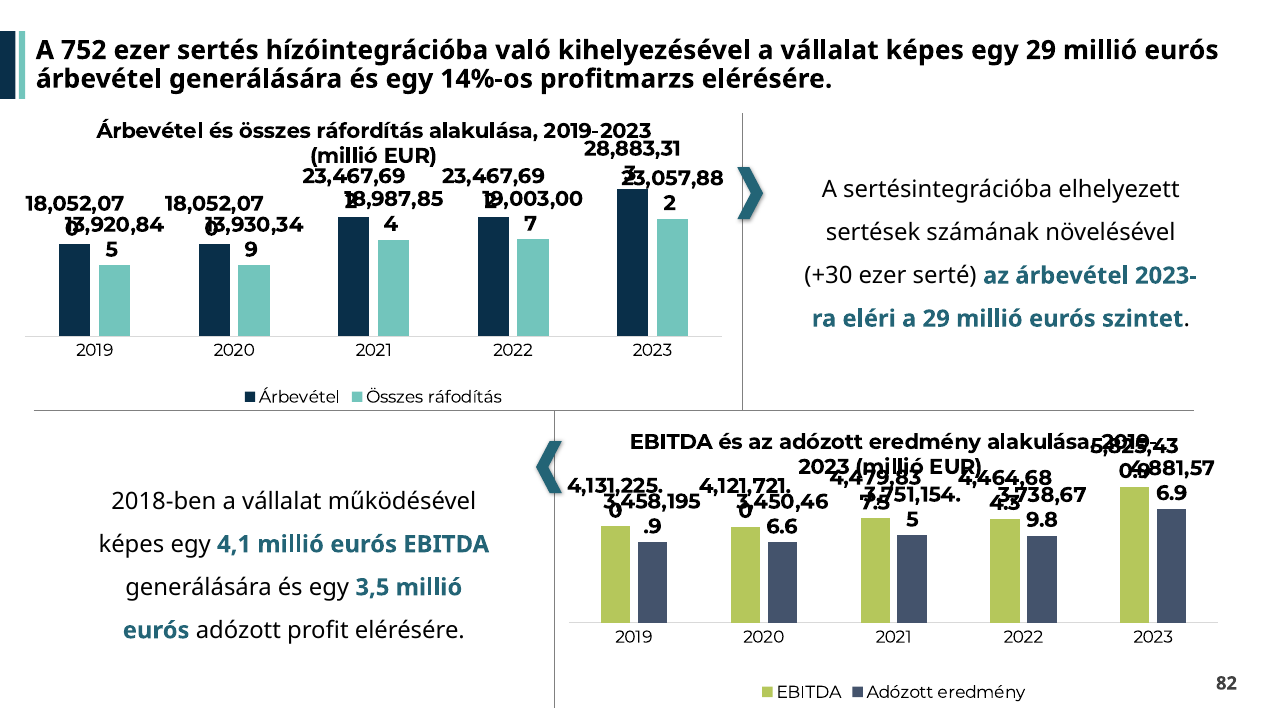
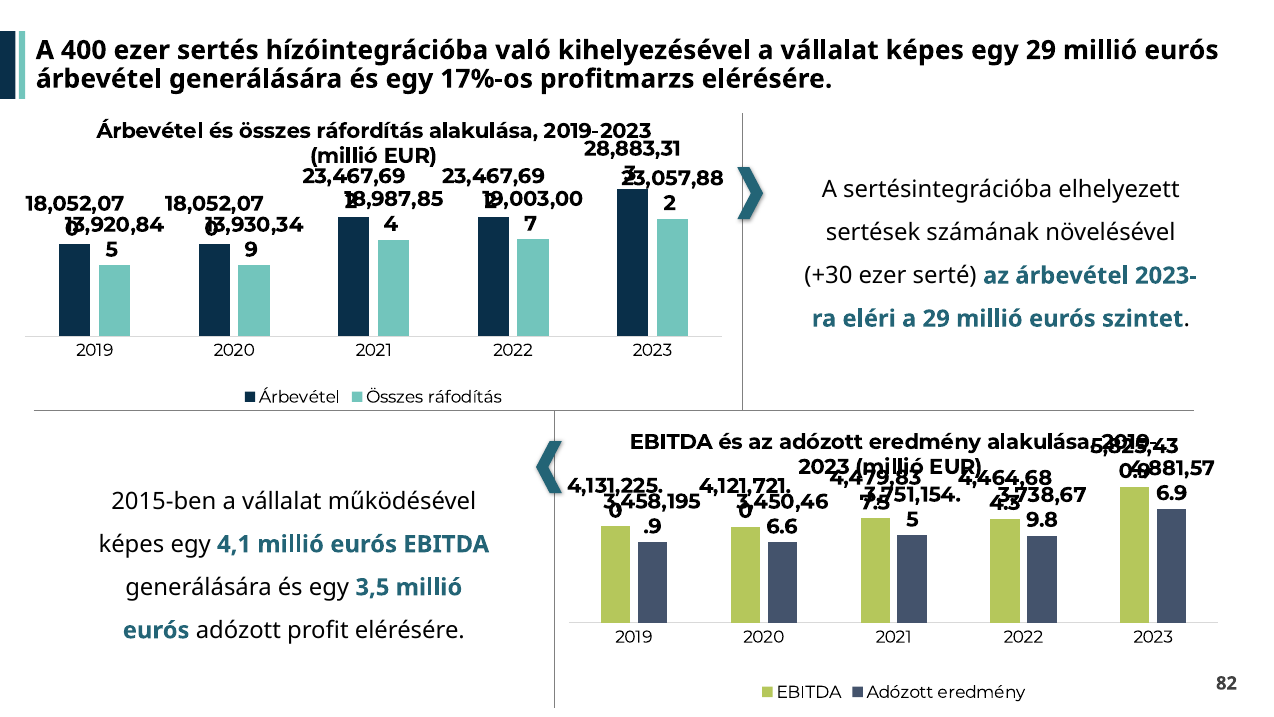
752: 752 -> 400
14%-os: 14%-os -> 17%-os
2018-ben: 2018-ben -> 2015-ben
